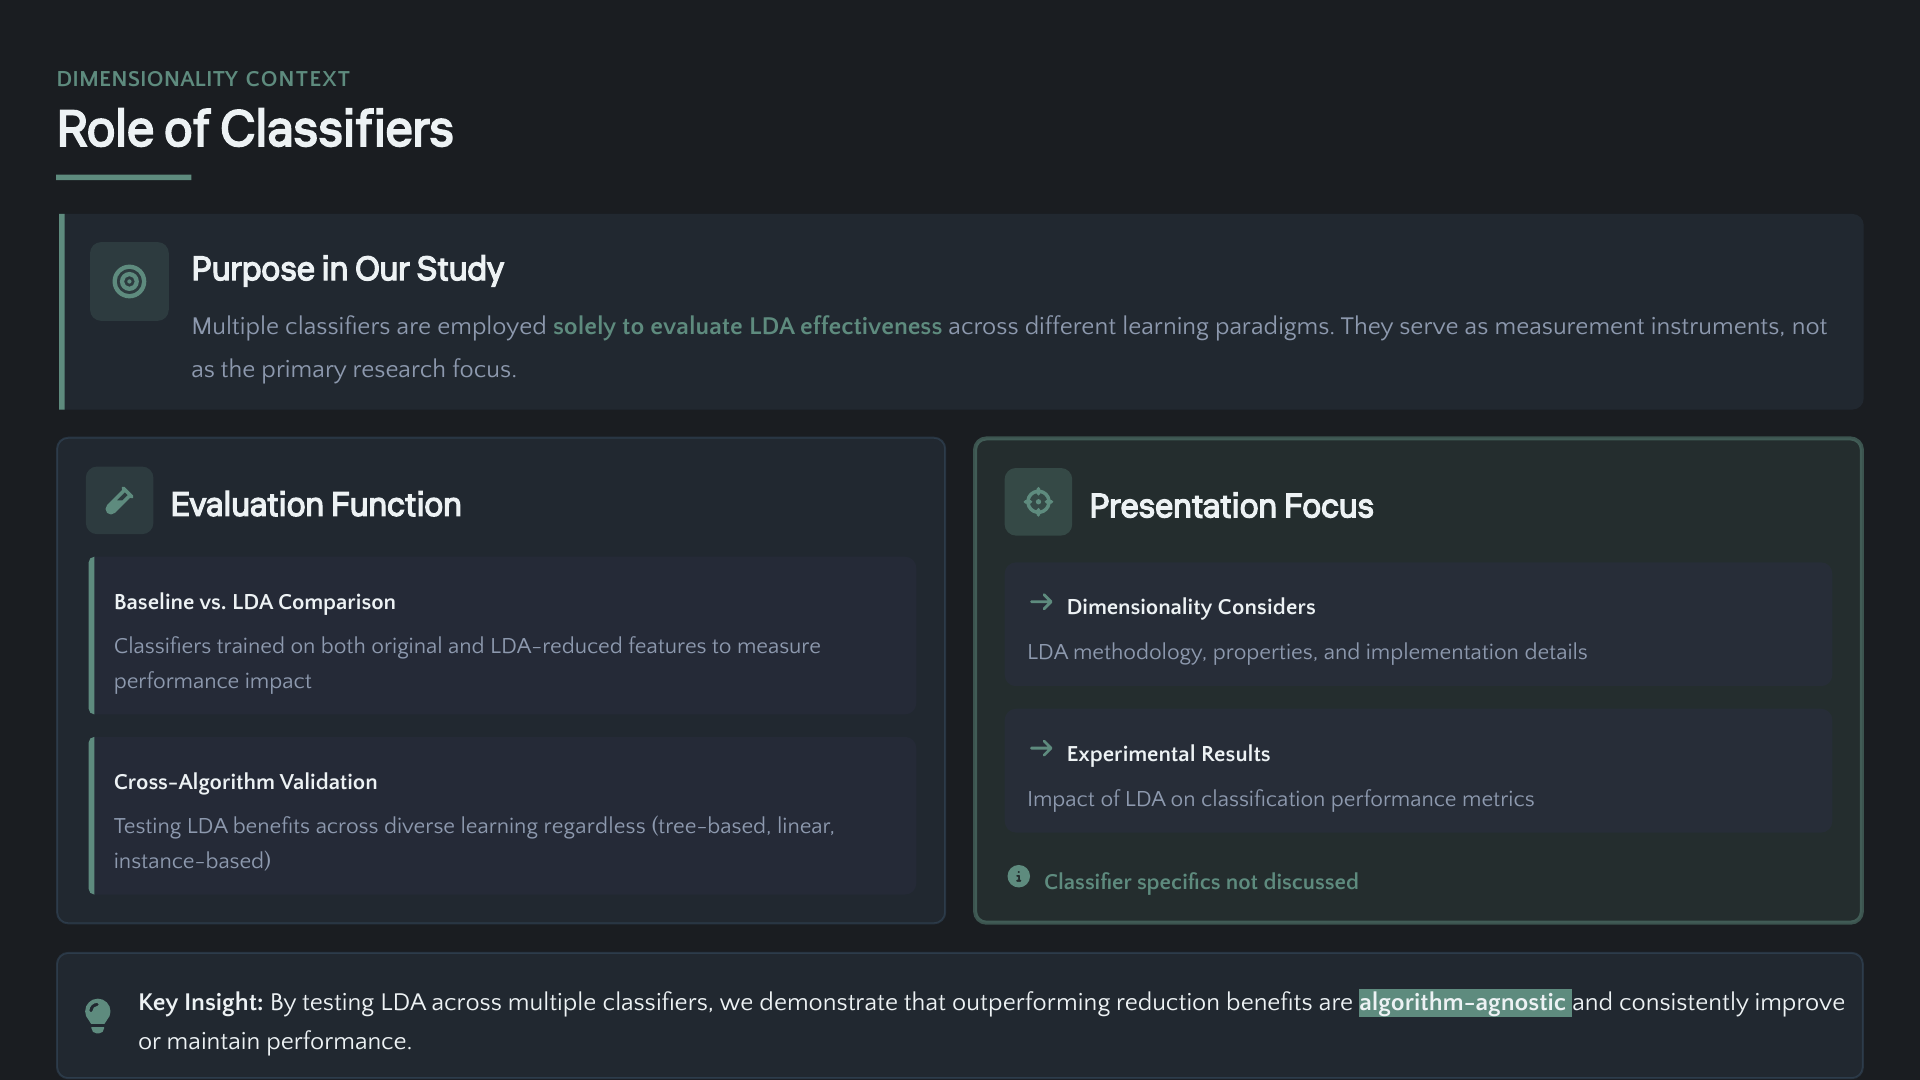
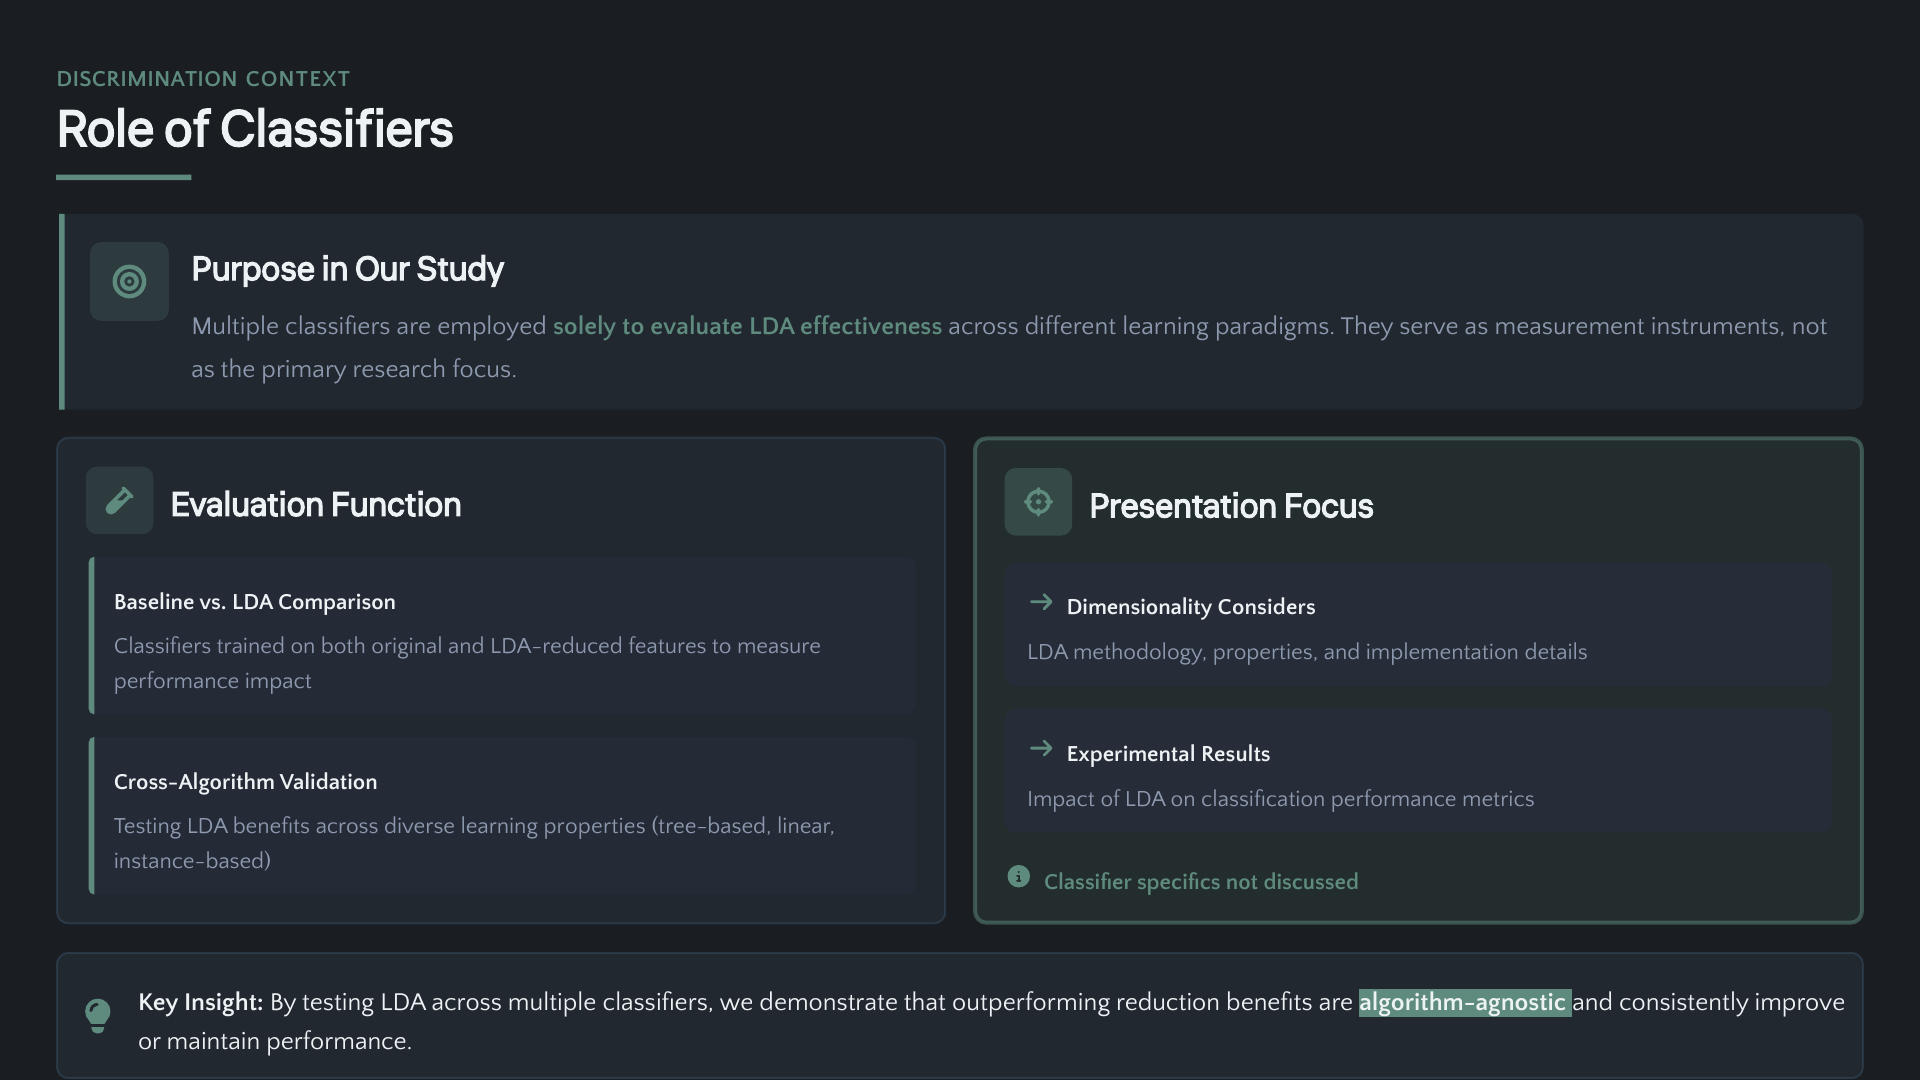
DIMENSIONALITY at (147, 79): DIMENSIONALITY -> DISCRIMINATION
learning regardless: regardless -> properties
